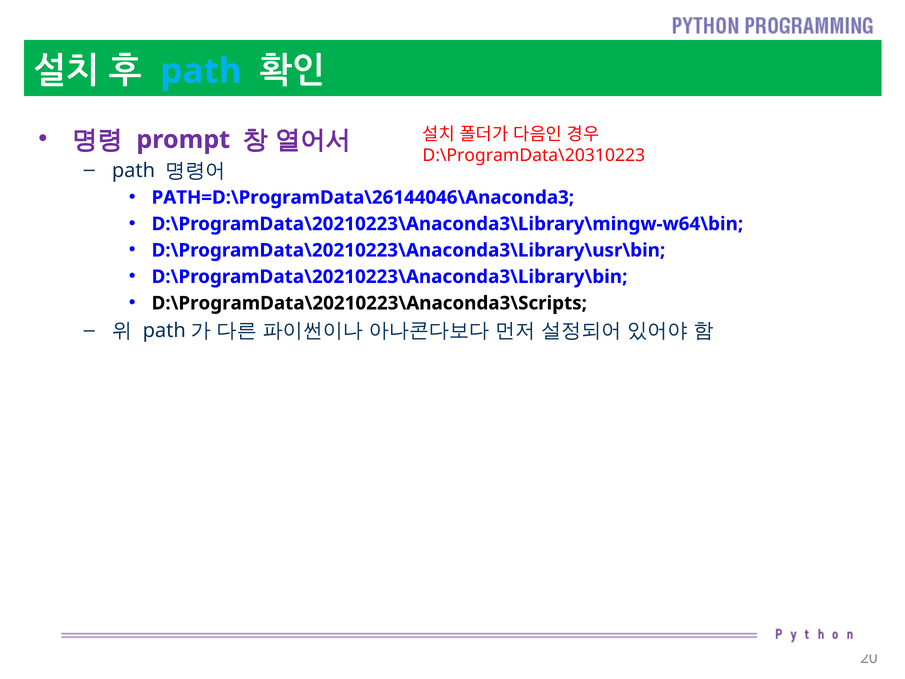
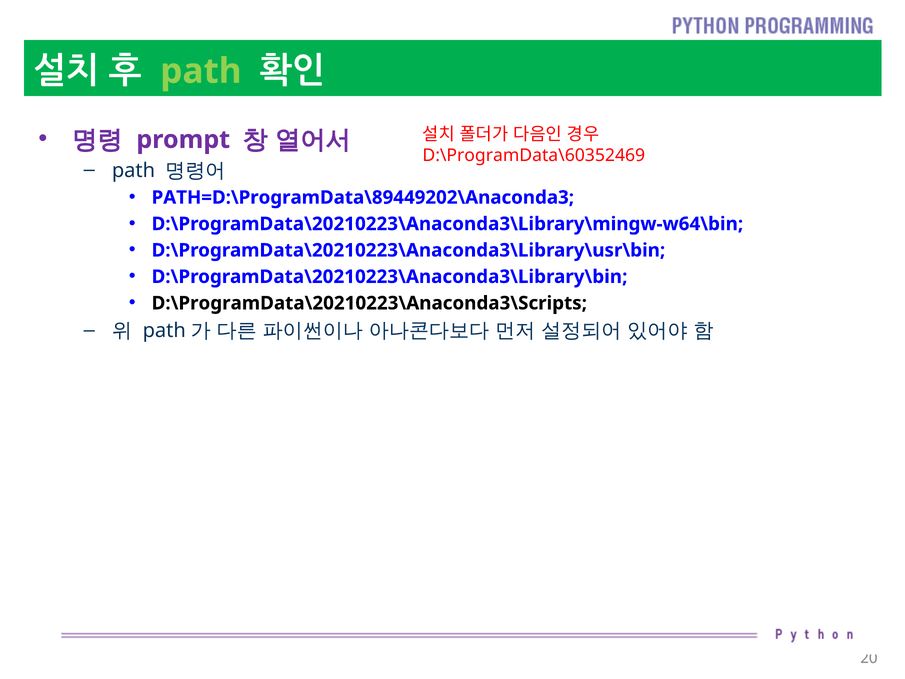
path at (201, 71) colour: light blue -> light green
D:\ProgramData\20310223: D:\ProgramData\20310223 -> D:\ProgramData\60352469
PATH=D:\ProgramData\26144046\Anaconda3: PATH=D:\ProgramData\26144046\Anaconda3 -> PATH=D:\ProgramData\89449202\Anaconda3
